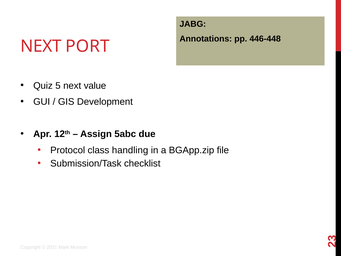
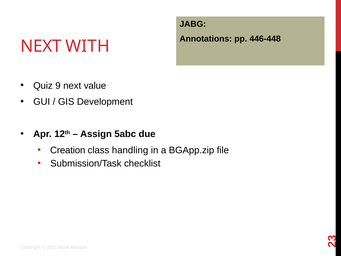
PORT: PORT -> WITH
5: 5 -> 9
Protocol: Protocol -> Creation
